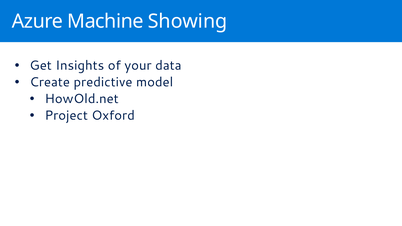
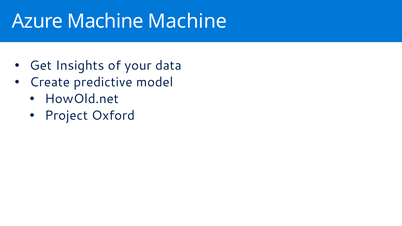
Machine Showing: Showing -> Machine
